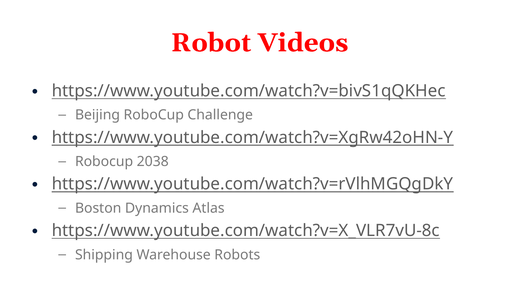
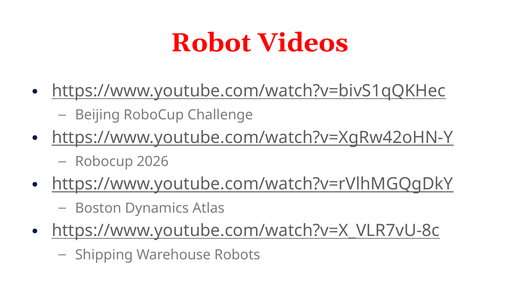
2038: 2038 -> 2026
